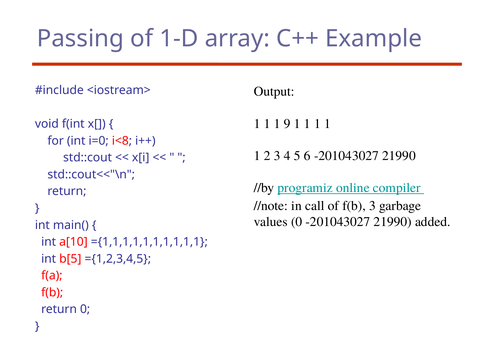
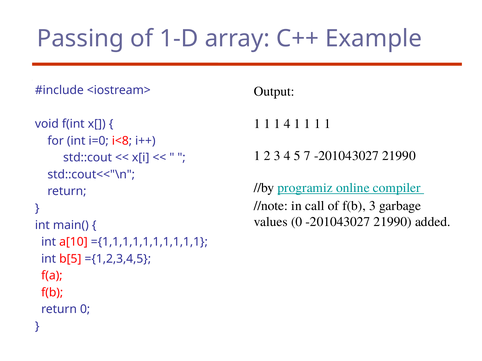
1 9: 9 -> 4
6: 6 -> 7
